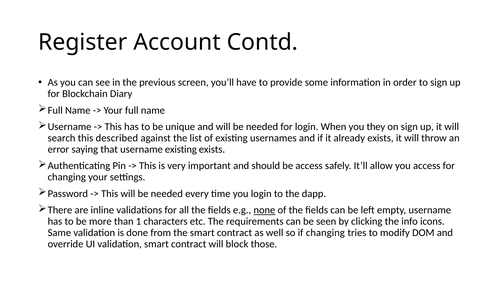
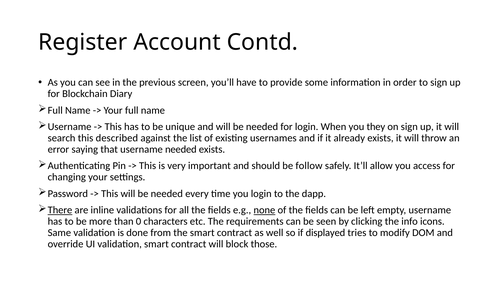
username existing: existing -> needed
be access: access -> follow
There underline: none -> present
1: 1 -> 0
if changing: changing -> displayed
